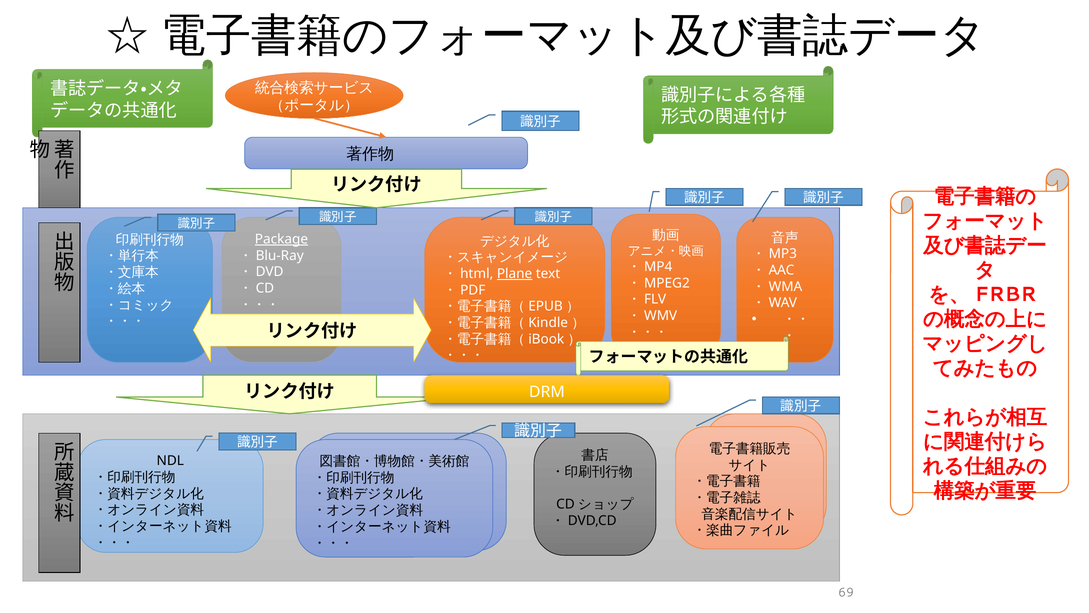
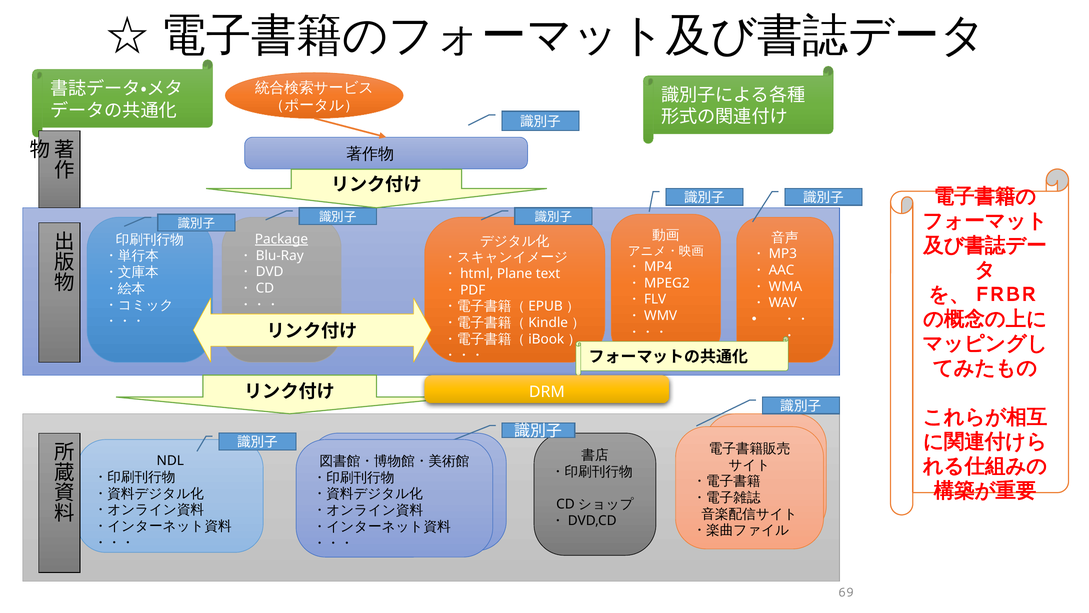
Plane underline: present -> none
